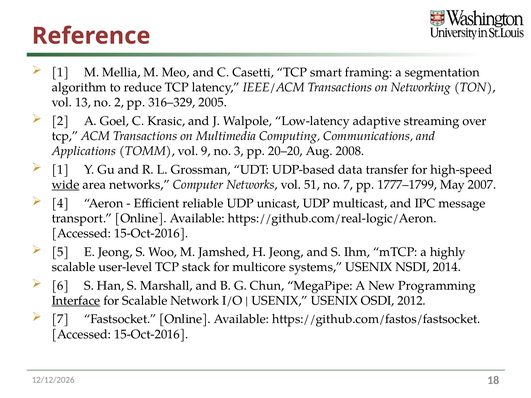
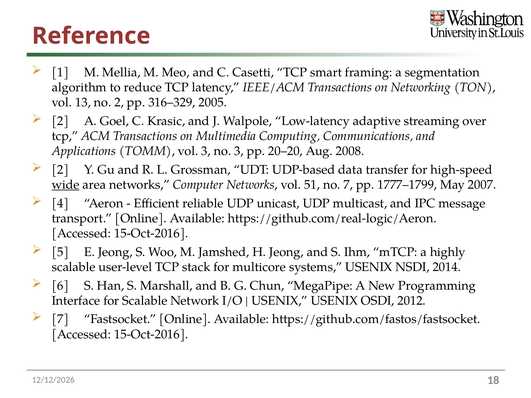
vol 9: 9 -> 3
1 at (60, 170): 1 -> 2
Interface underline: present -> none
